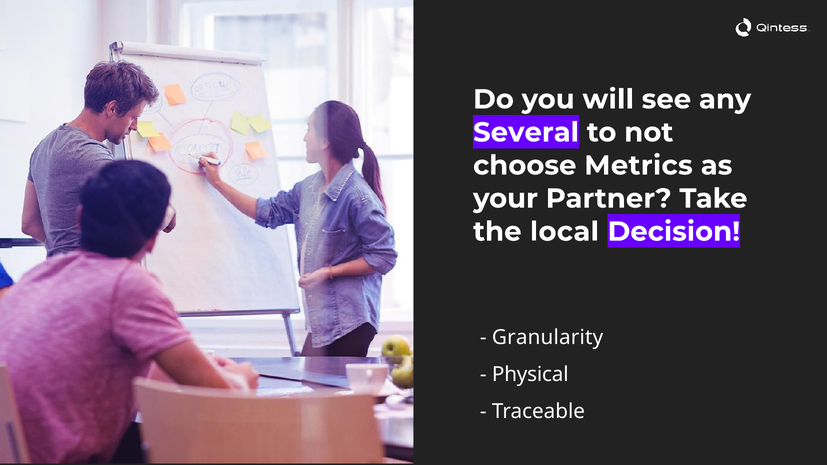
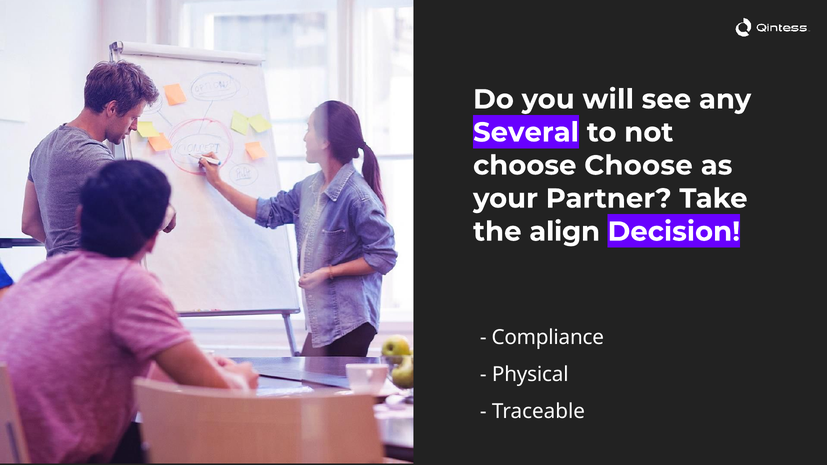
choose Metrics: Metrics -> Choose
local: local -> align
Granularity: Granularity -> Compliance
